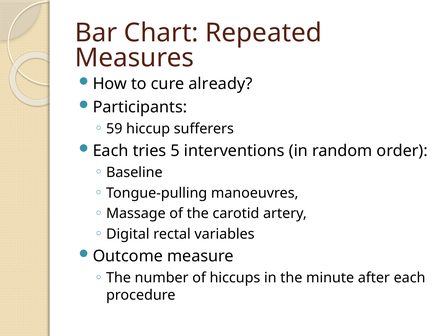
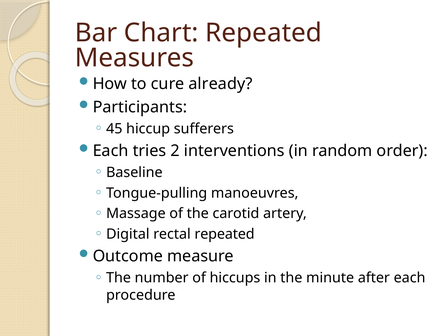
59: 59 -> 45
5: 5 -> 2
rectal variables: variables -> repeated
